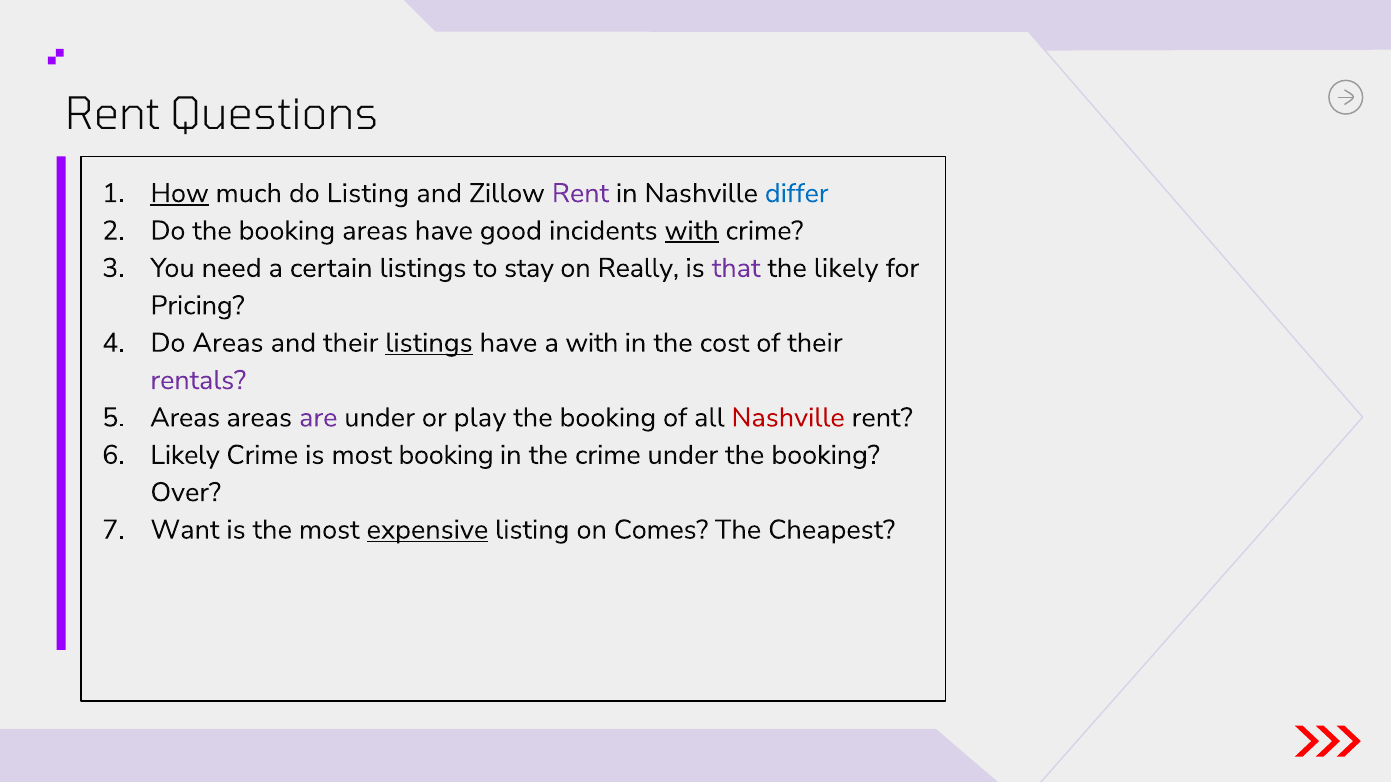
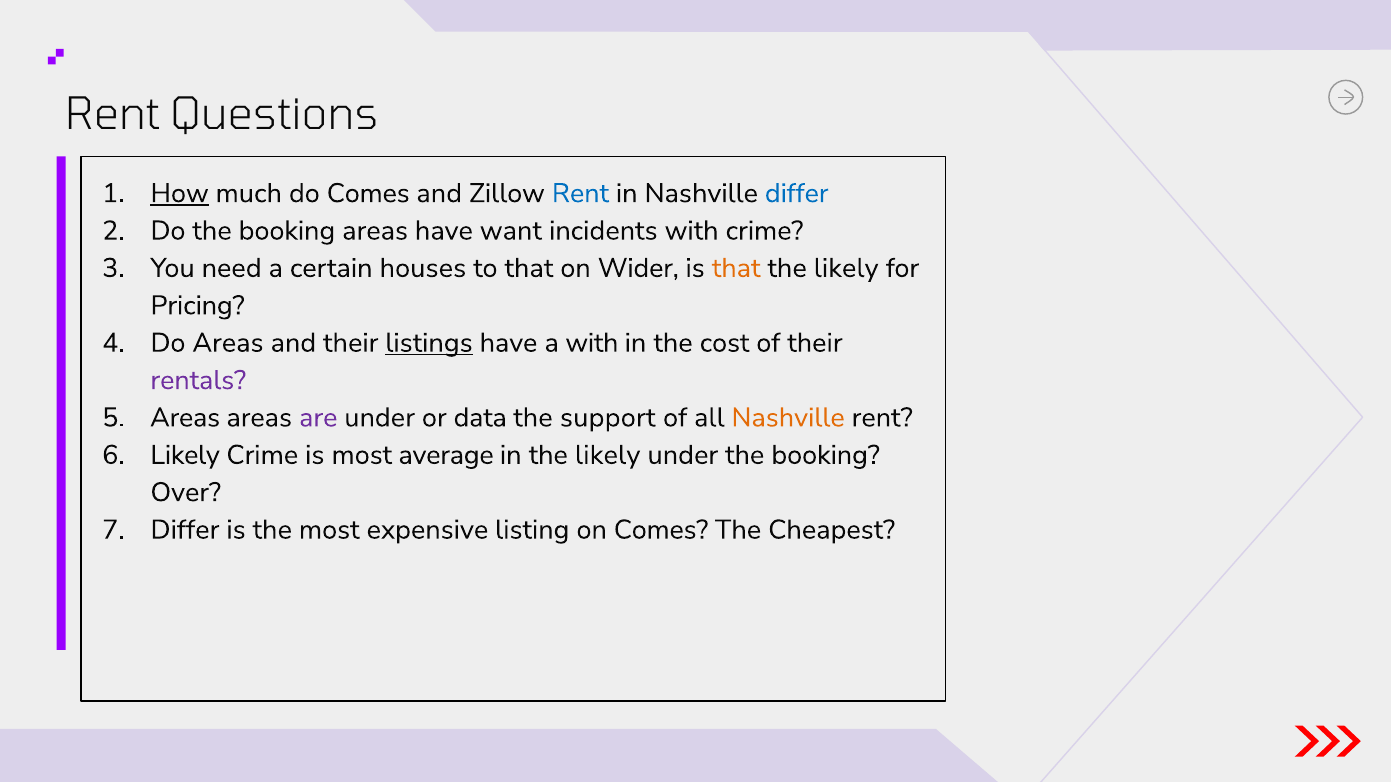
do Listing: Listing -> Comes
Rent at (580, 193) colour: purple -> blue
good: good -> want
with at (692, 231) underline: present -> none
certain listings: listings -> houses
to stay: stay -> that
Really: Really -> Wider
that at (736, 268) colour: purple -> orange
play: play -> data
booking at (608, 418): booking -> support
Nashville at (788, 418) colour: red -> orange
most booking: booking -> average
in the crime: crime -> likely
Want at (185, 530): Want -> Differ
expensive underline: present -> none
